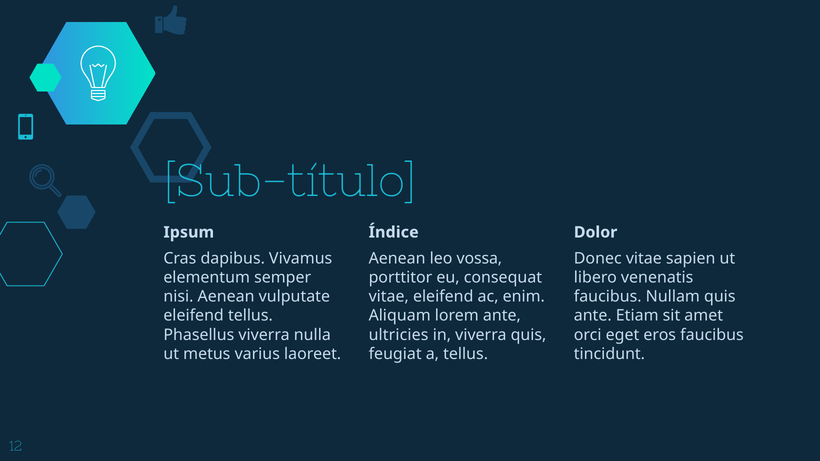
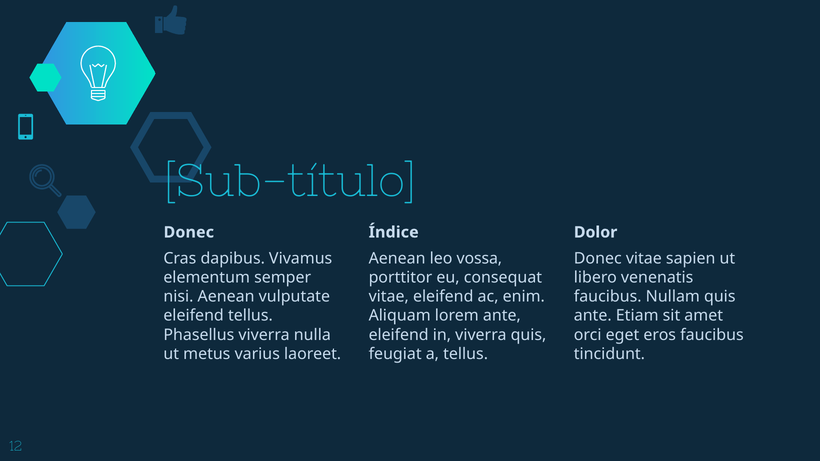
Ipsum at (189, 232): Ipsum -> Donec
ultricies at (399, 335): ultricies -> eleifend
